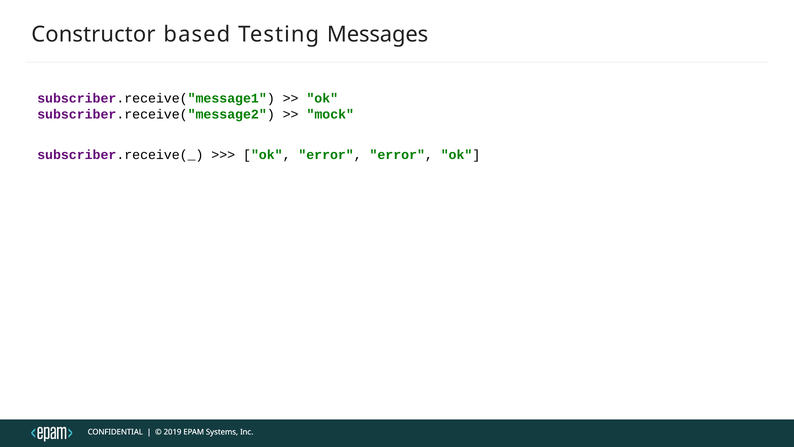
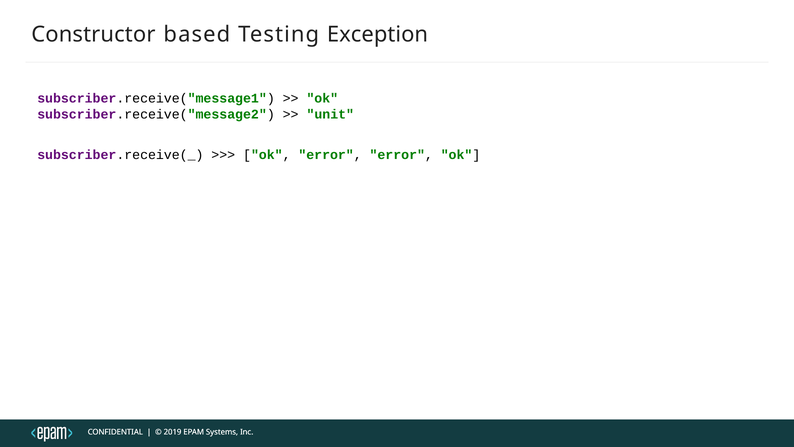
Messages: Messages -> Exception
mock: mock -> unit
